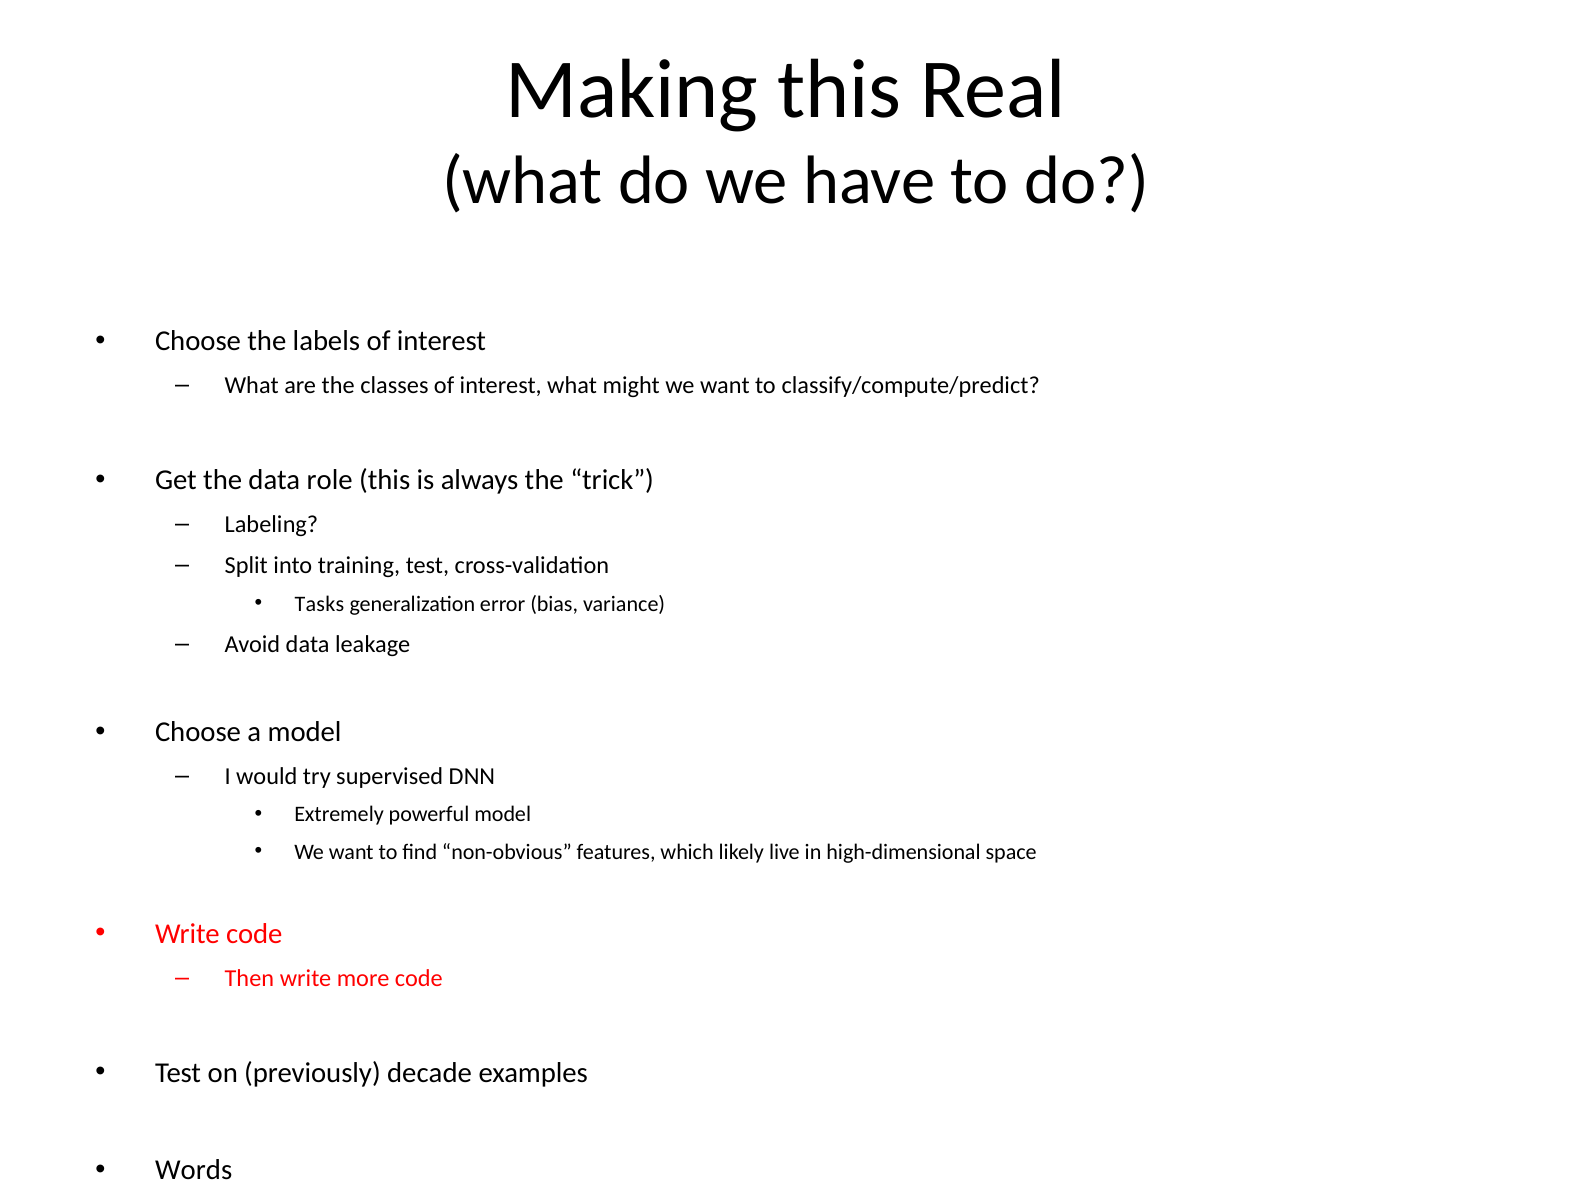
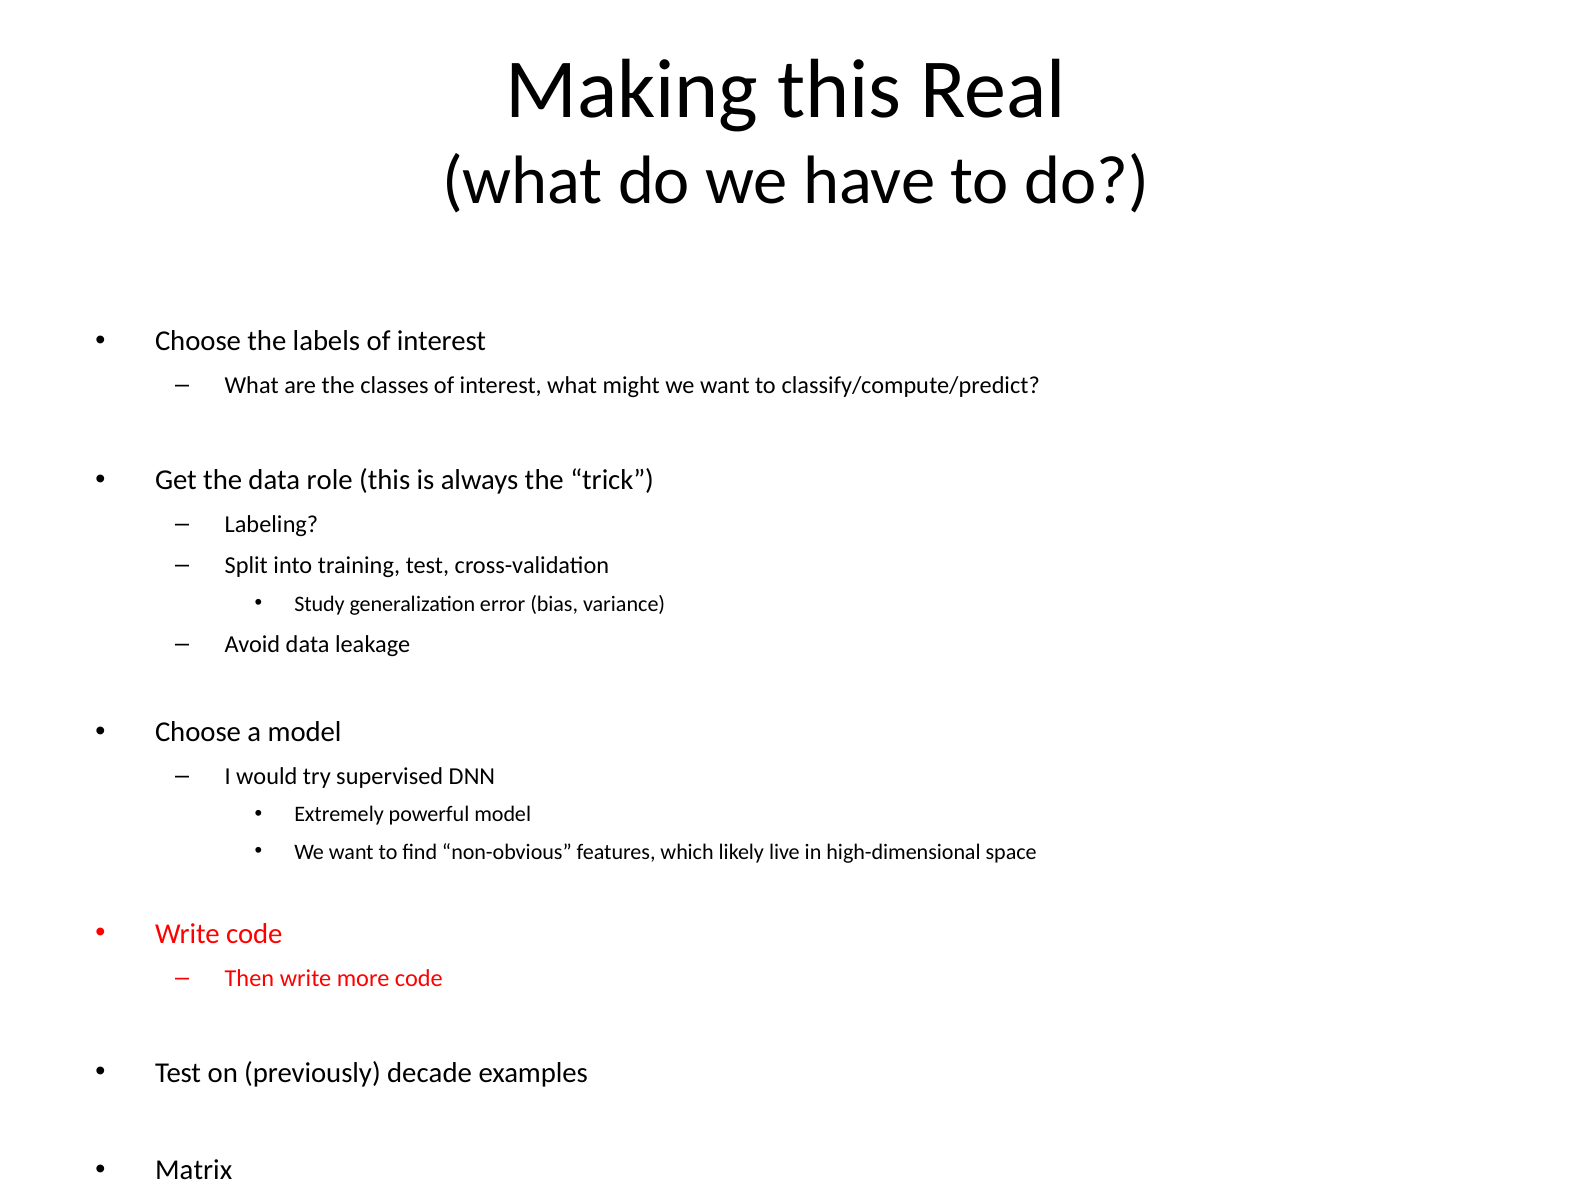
Tasks: Tasks -> Study
Words: Words -> Matrix
